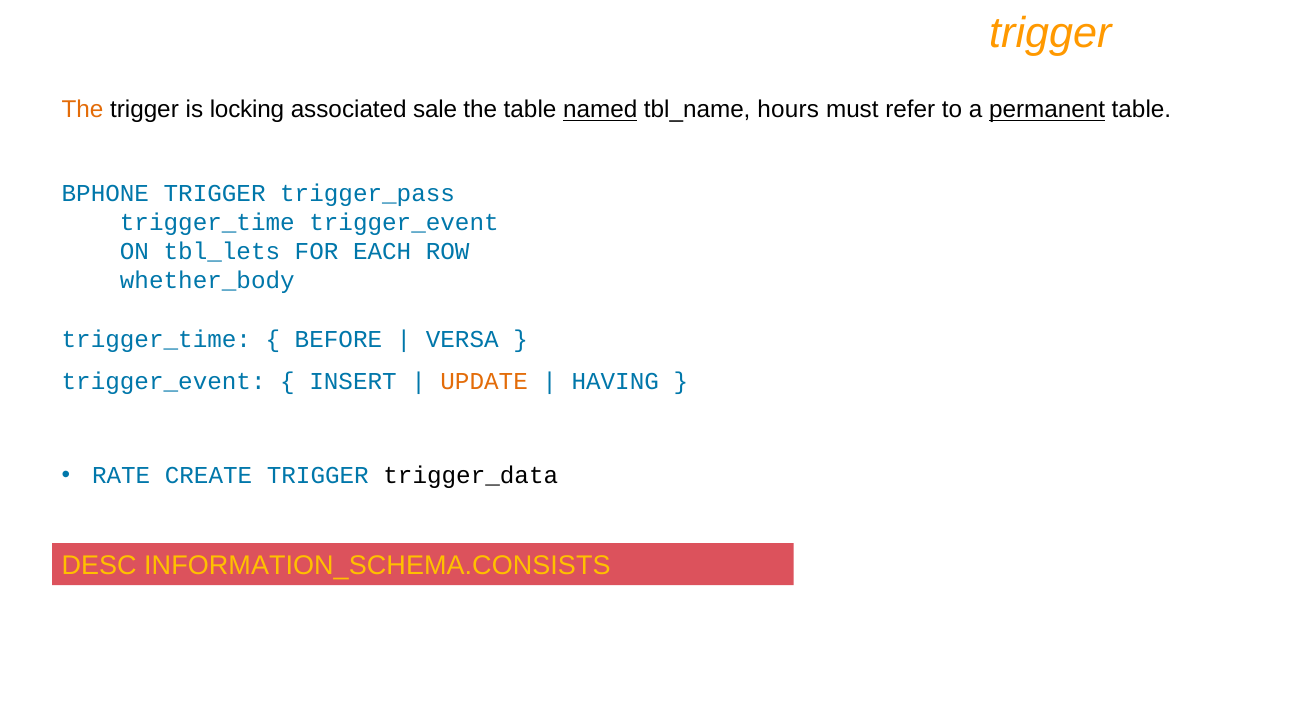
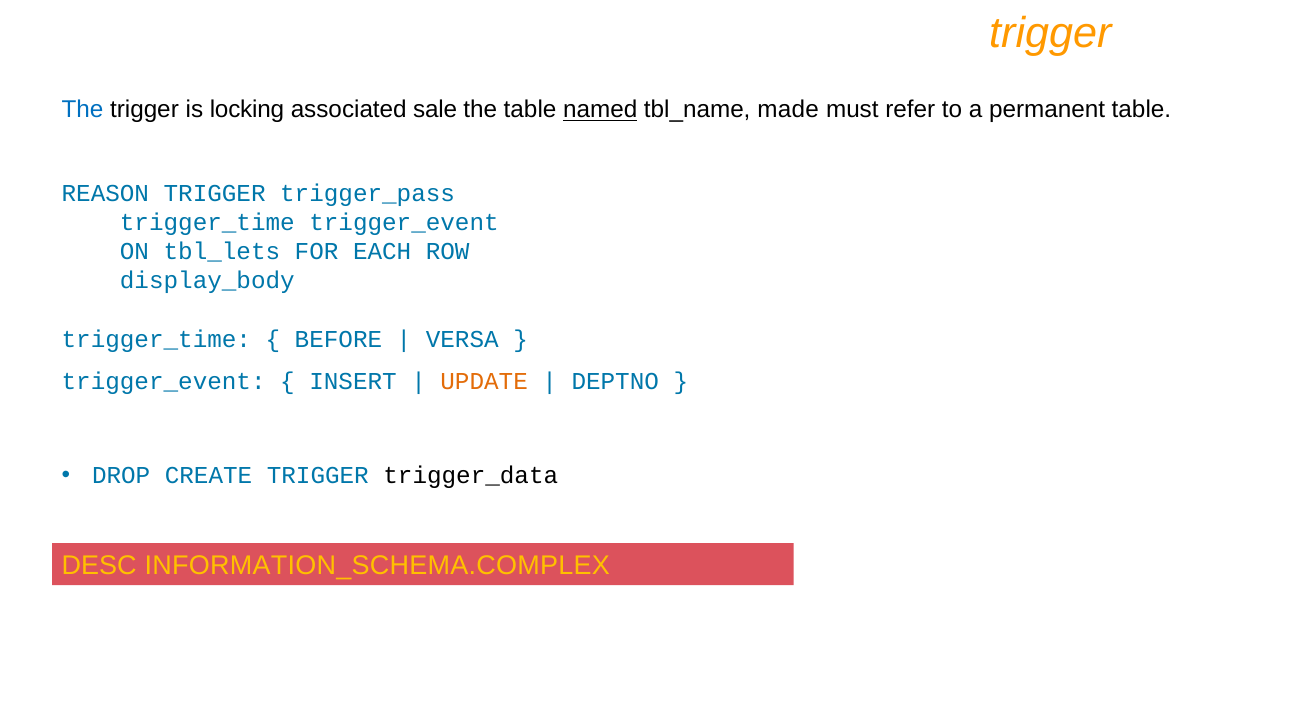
The at (83, 110) colour: orange -> blue
hours: hours -> made
permanent underline: present -> none
BPHONE: BPHONE -> REASON
whether_body: whether_body -> display_body
HAVING: HAVING -> DEPTNO
RATE: RATE -> DROP
INFORMATION_SCHEMA.CONSISTS: INFORMATION_SCHEMA.CONSISTS -> INFORMATION_SCHEMA.COMPLEX
